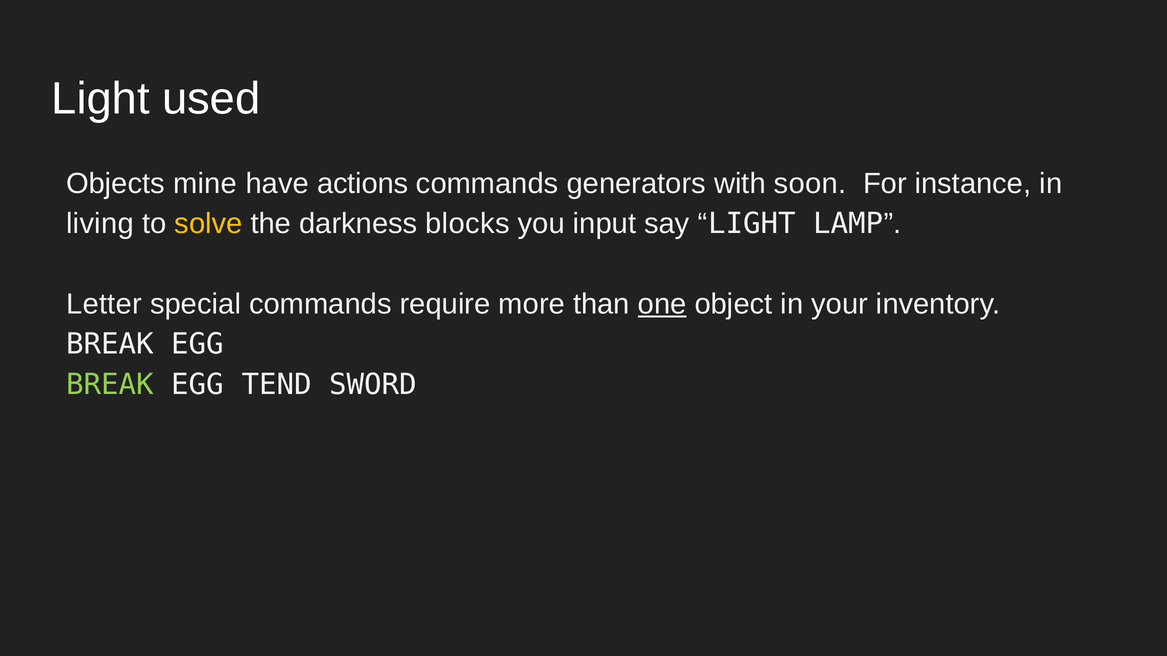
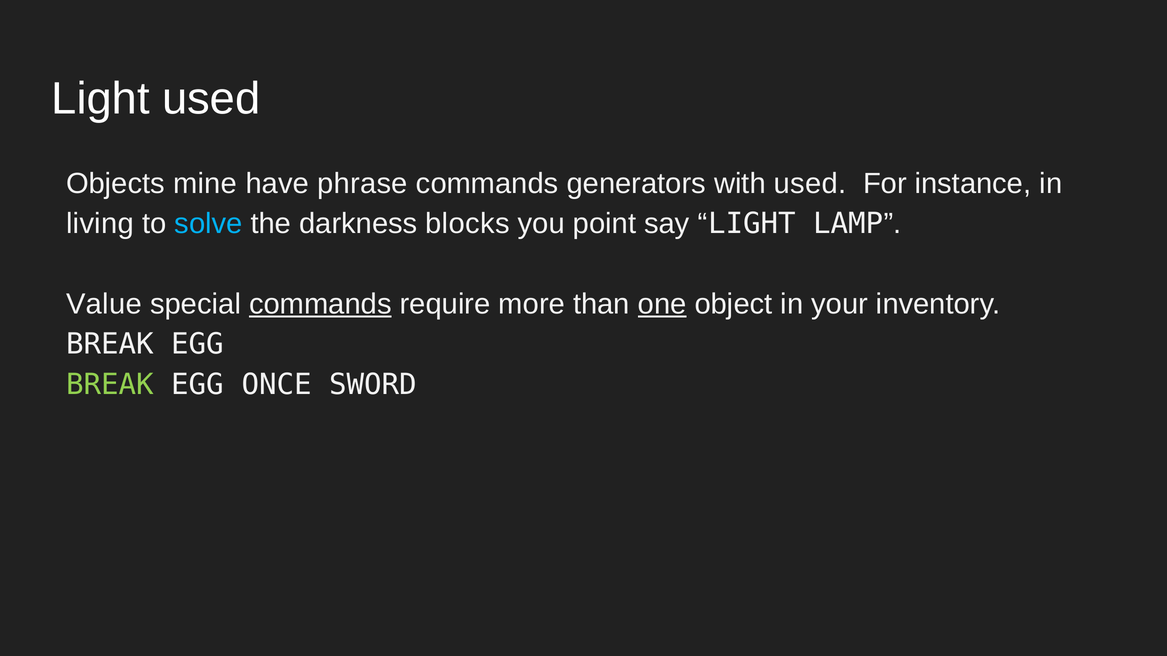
actions: actions -> phrase
with soon: soon -> used
solve colour: yellow -> light blue
input: input -> point
Letter: Letter -> Value
commands at (320, 304) underline: none -> present
TEND: TEND -> ONCE
